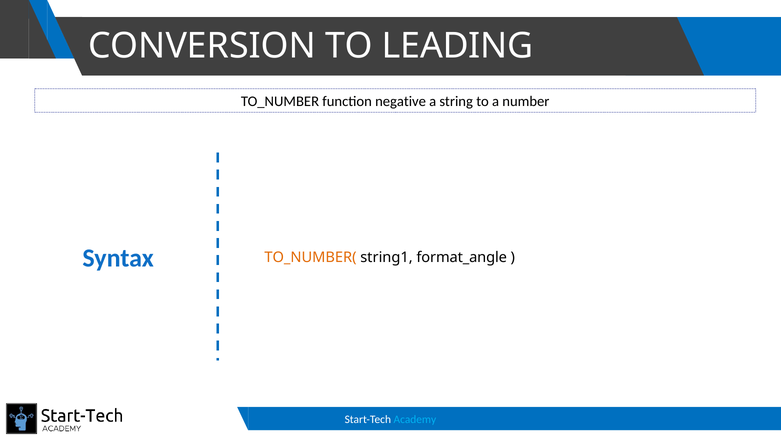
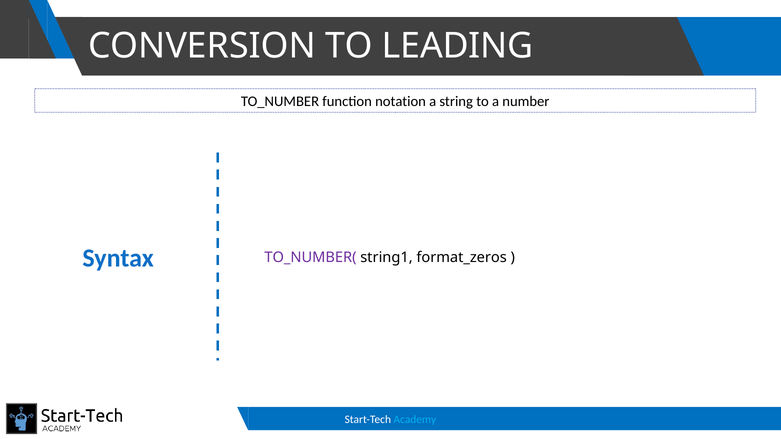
negative: negative -> notation
TO_NUMBER( colour: orange -> purple
format_angle: format_angle -> format_zeros
